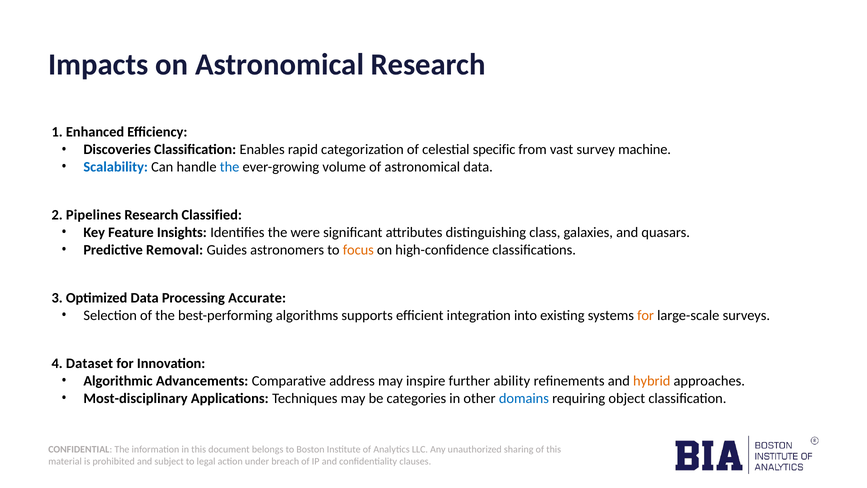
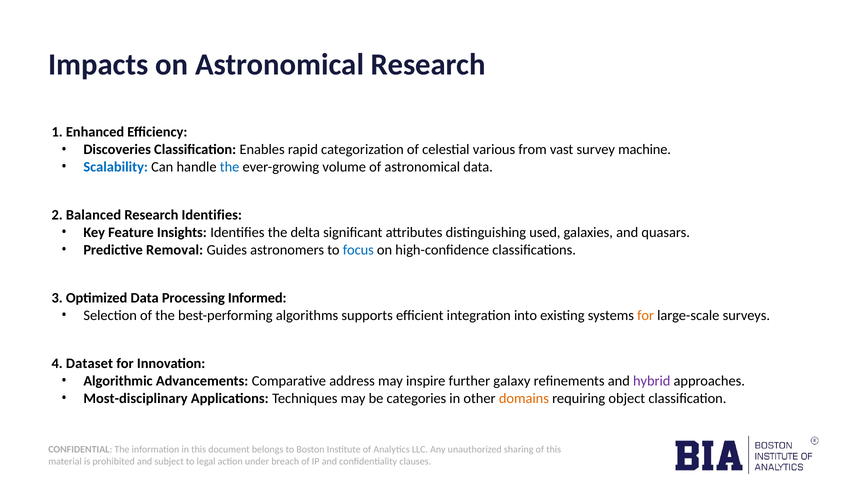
specific: specific -> various
Pipelines: Pipelines -> Balanced
Research Classified: Classified -> Identifies
were: were -> delta
class: class -> used
focus colour: orange -> blue
Accurate: Accurate -> Informed
ability: ability -> galaxy
hybrid colour: orange -> purple
domains colour: blue -> orange
